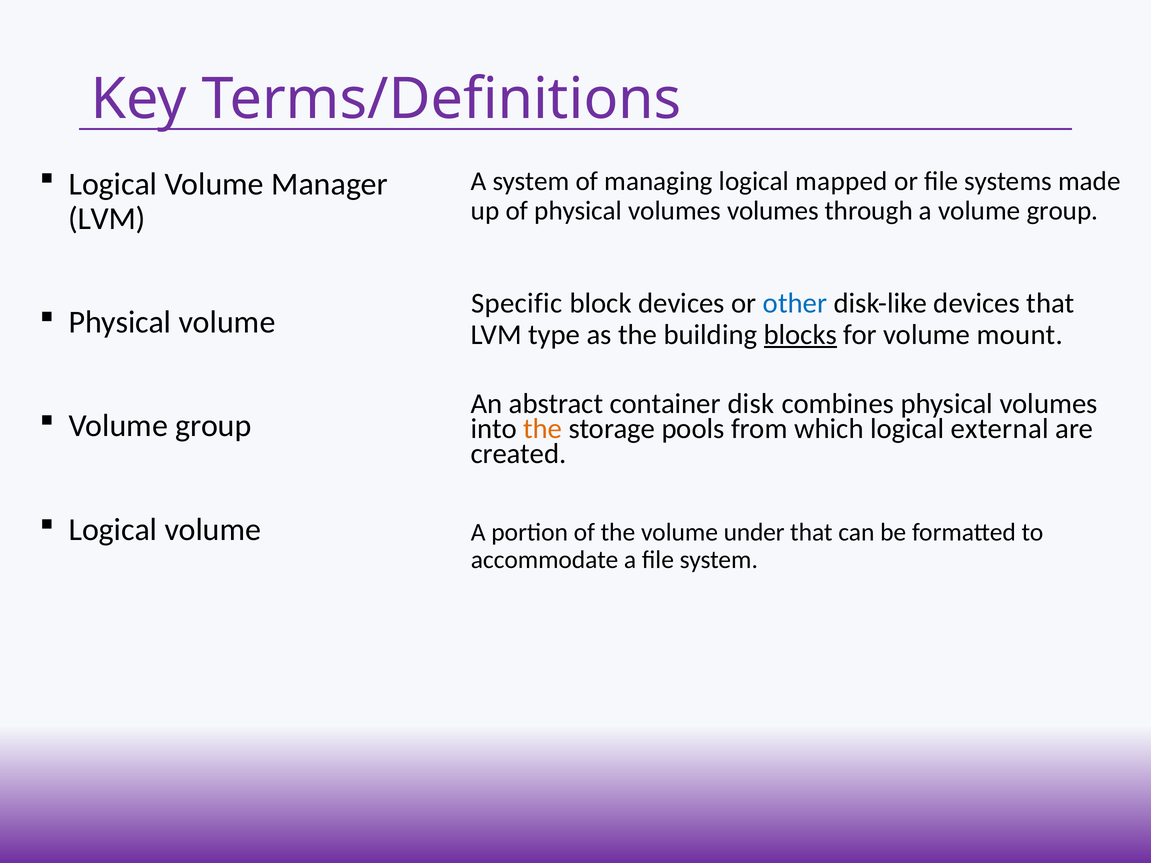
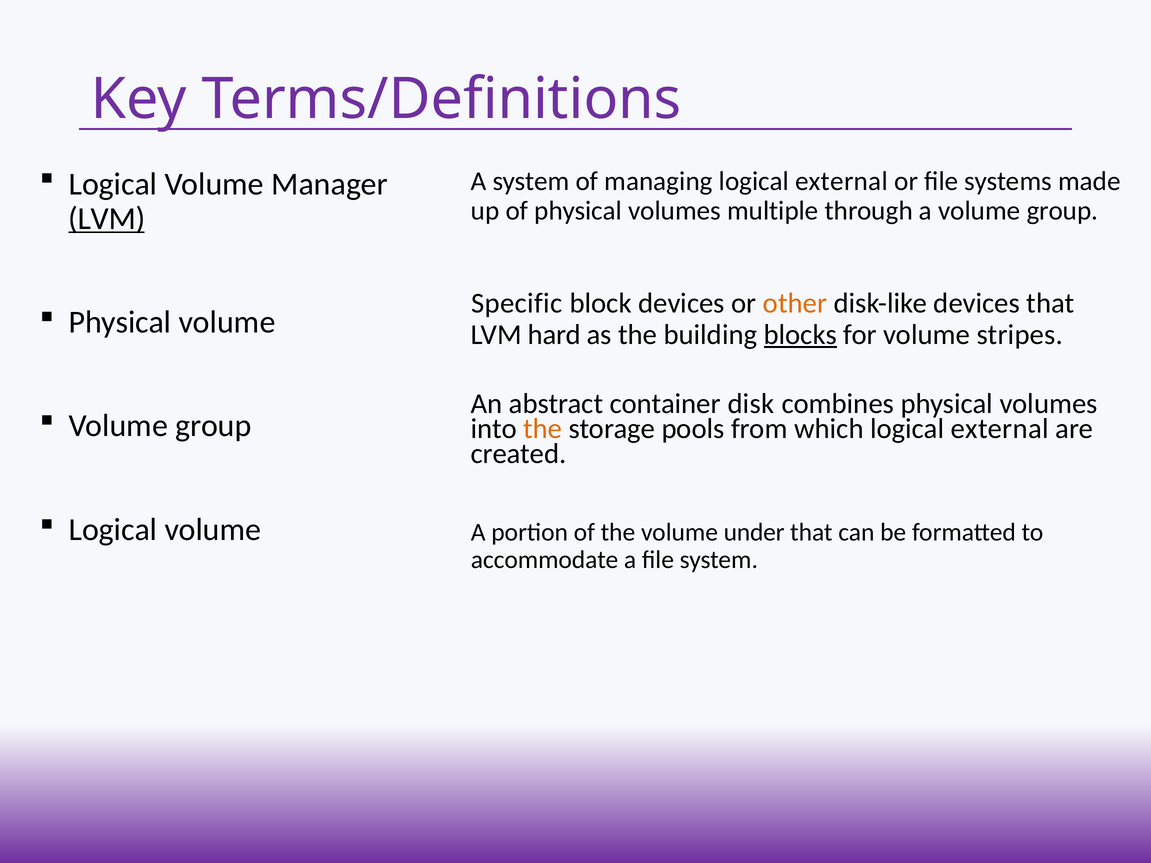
managing logical mapped: mapped -> external
volumes volumes: volumes -> multiple
LVM at (107, 219) underline: none -> present
other colour: blue -> orange
type: type -> hard
mount: mount -> stripes
